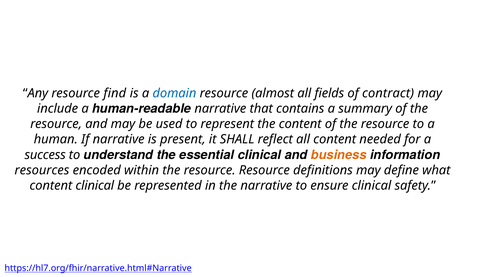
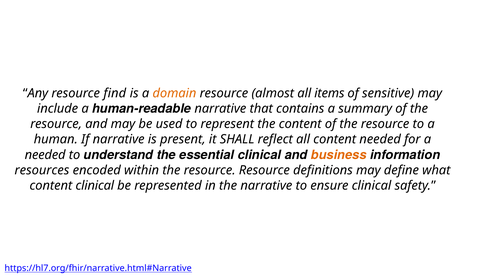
domain colour: blue -> orange
fields: fields -> items
contract: contract -> sensitive
success at (45, 155): success -> needed
